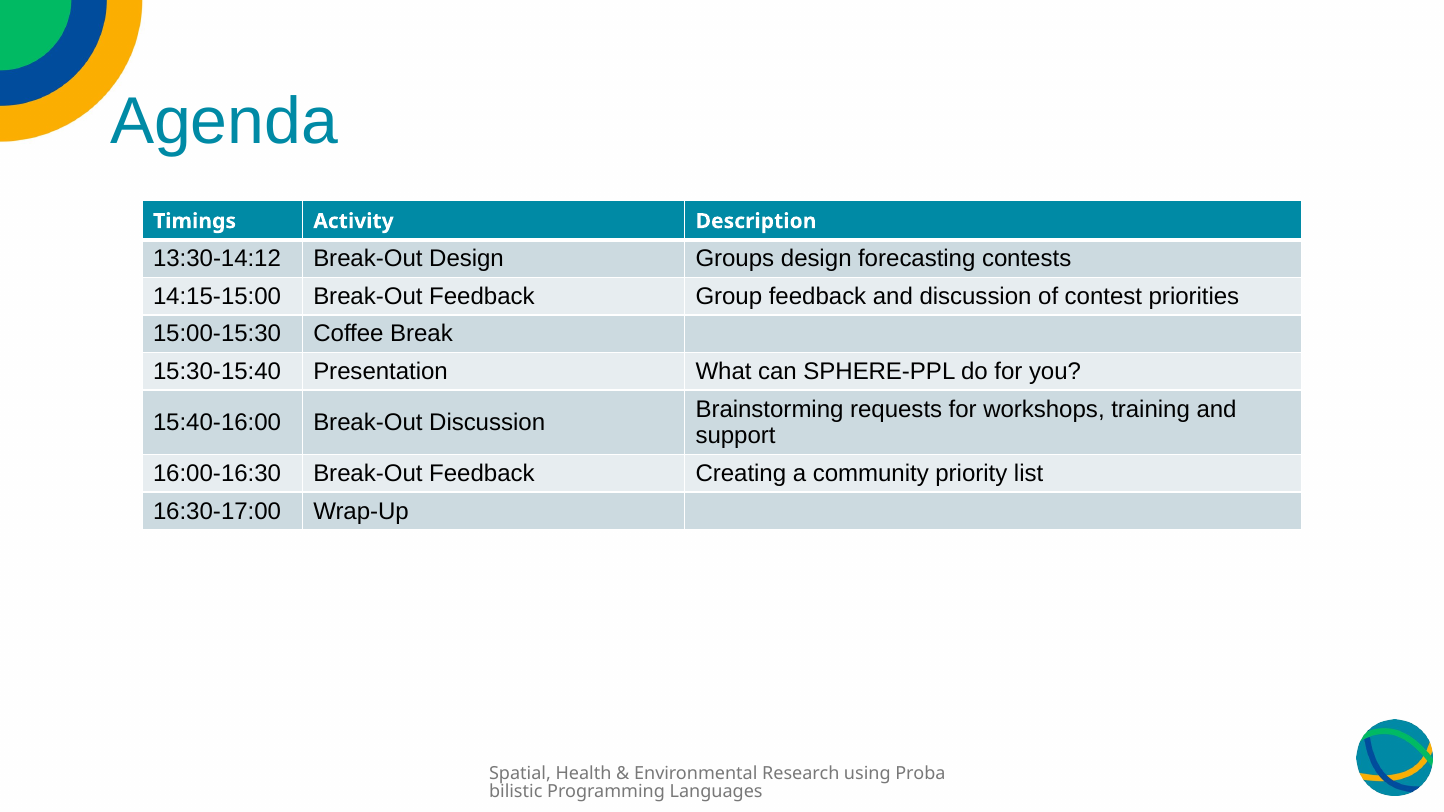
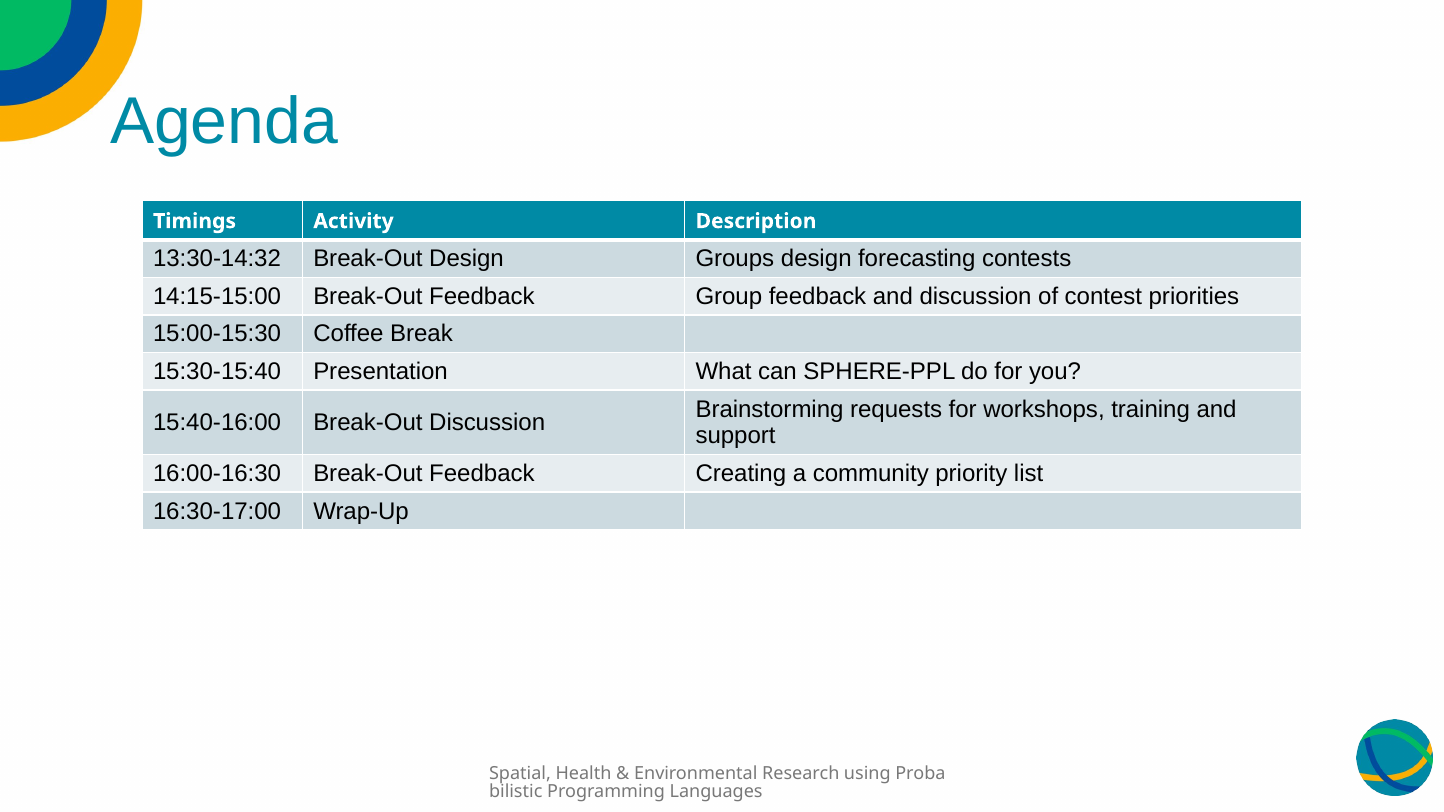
13:30-14:12: 13:30-14:12 -> 13:30-14:32
